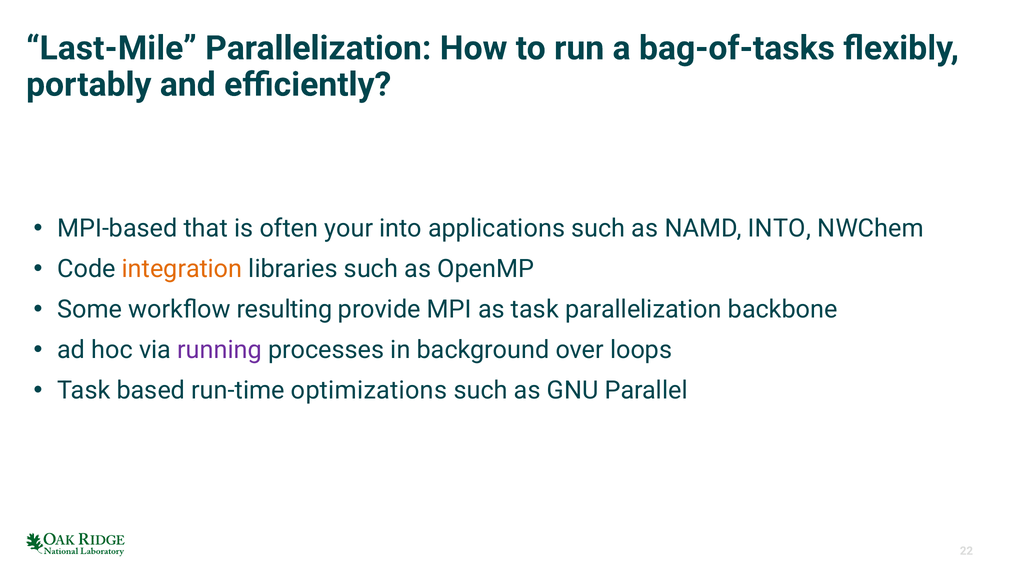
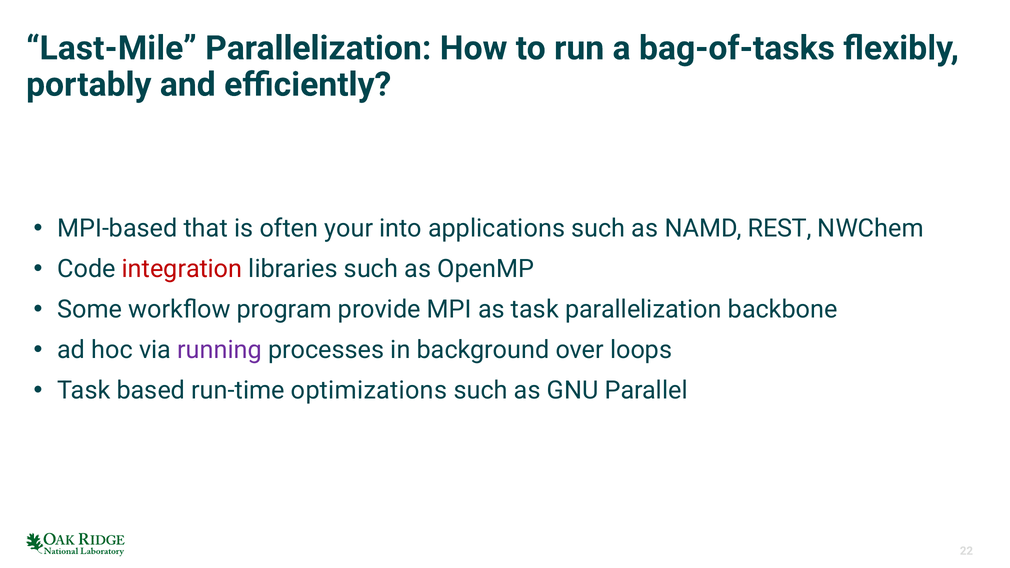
NAMD INTO: INTO -> REST
integration colour: orange -> red
resulting: resulting -> program
